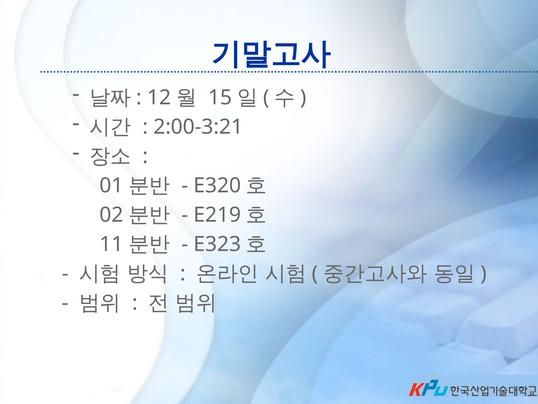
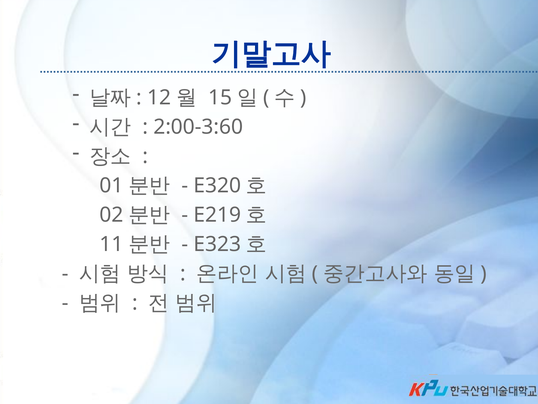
2:00-3:21: 2:00-3:21 -> 2:00-3:60
